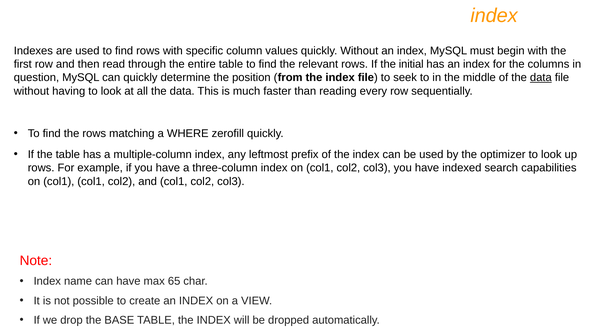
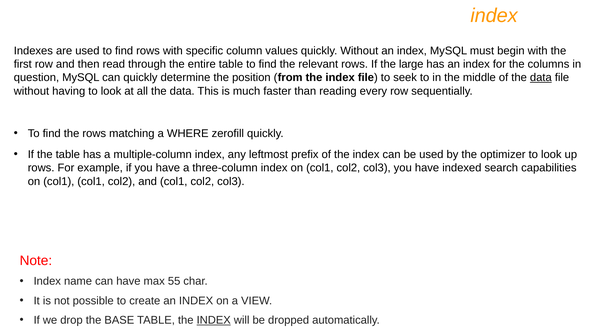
initial: initial -> large
65: 65 -> 55
INDEX at (214, 320) underline: none -> present
